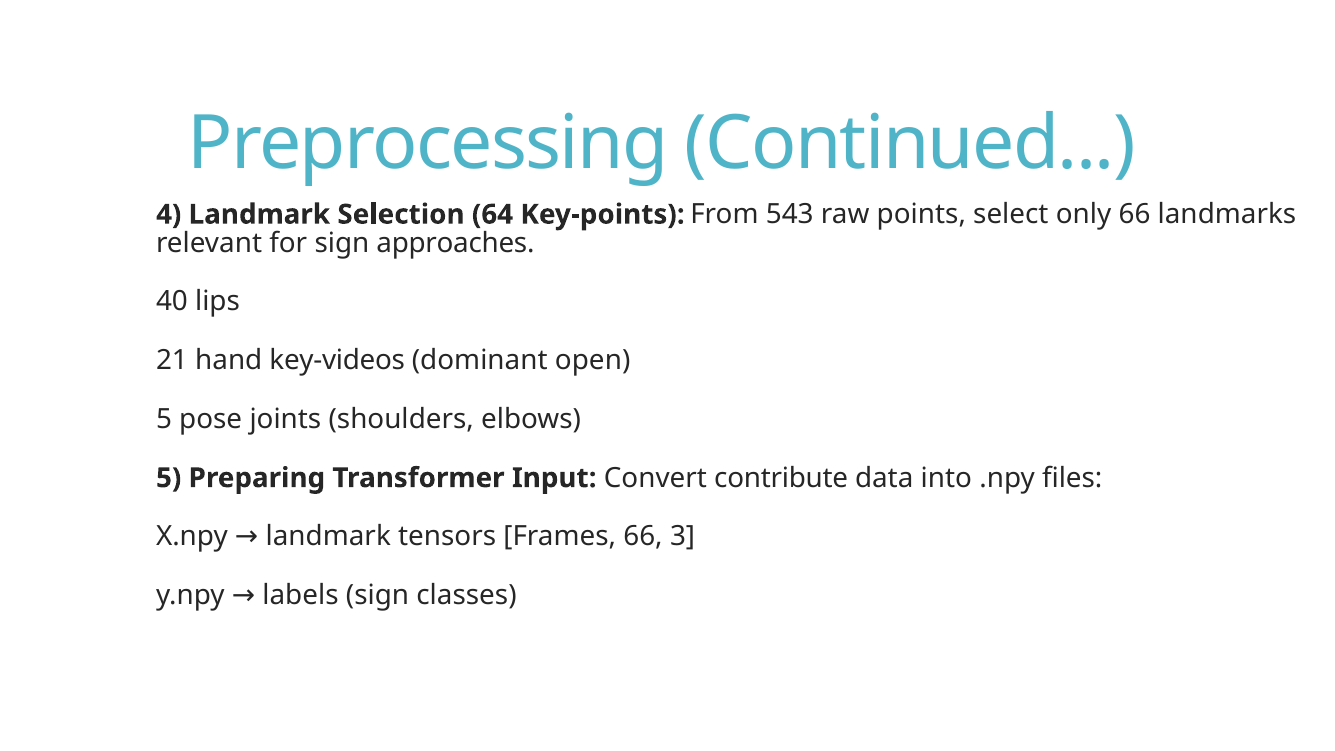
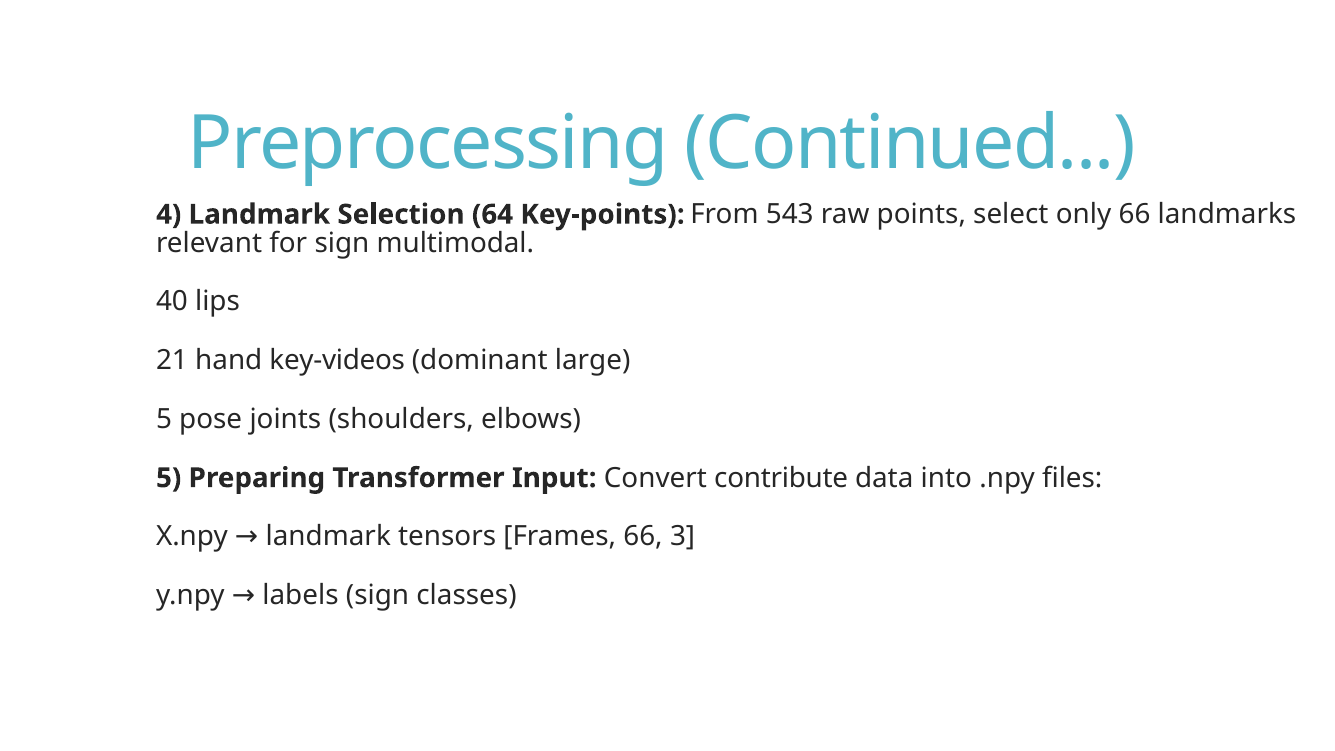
approaches: approaches -> multimodal
open: open -> large
